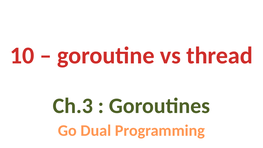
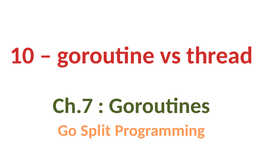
Ch.3: Ch.3 -> Ch.7
Dual: Dual -> Split
